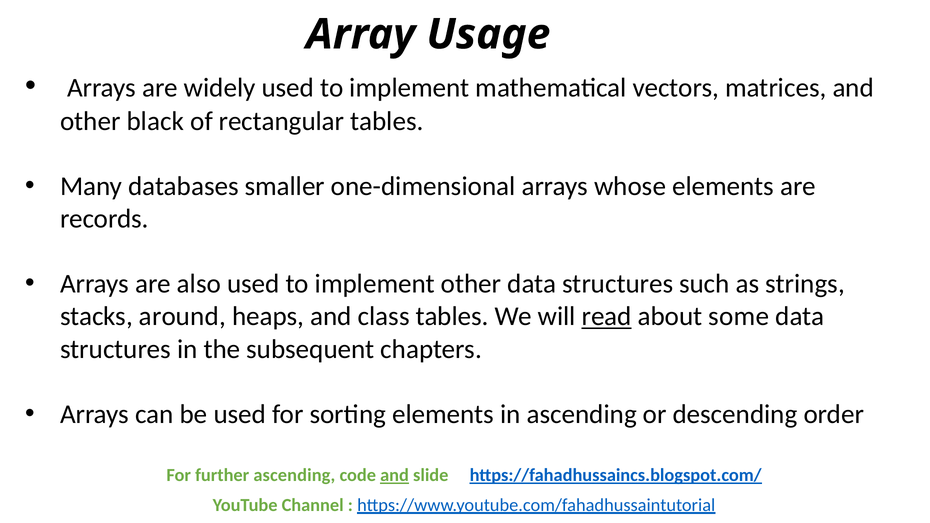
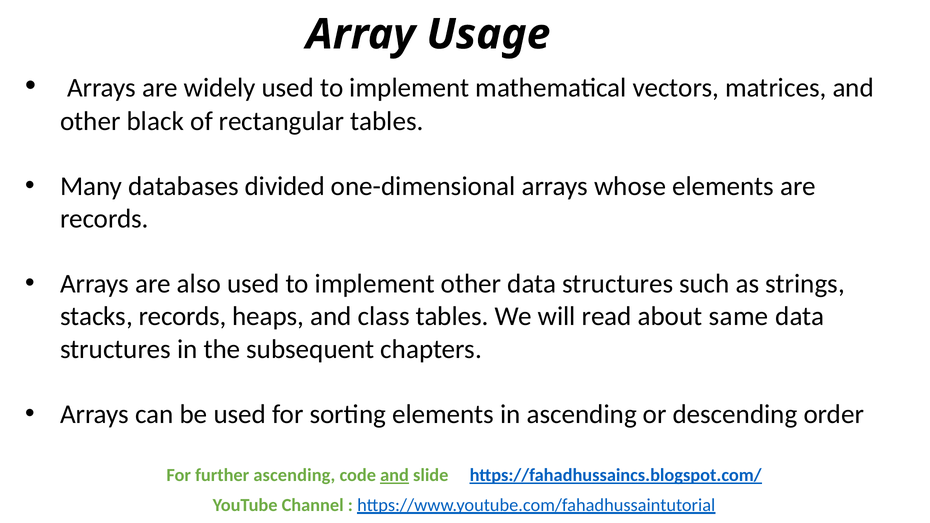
smaller: smaller -> divided
stacks around: around -> records
read underline: present -> none
some: some -> same
